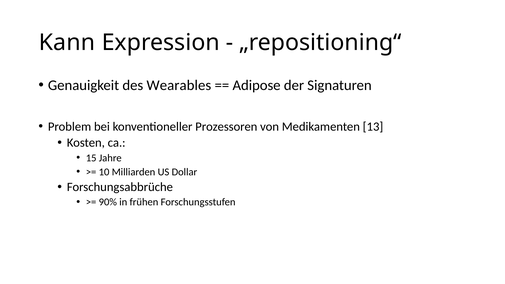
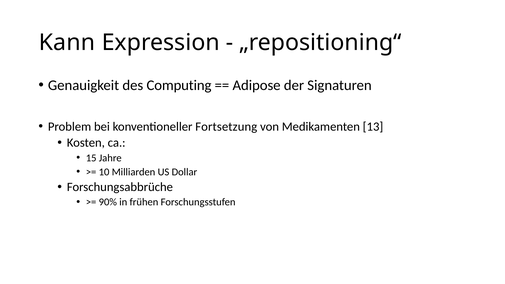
Wearables: Wearables -> Computing
Prozessoren: Prozessoren -> Fortsetzung
